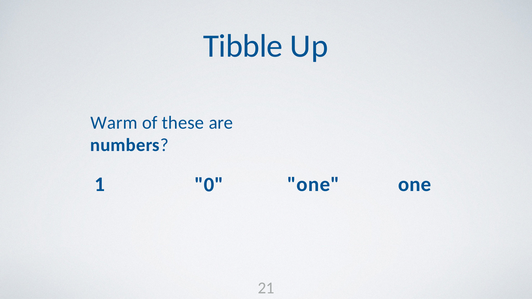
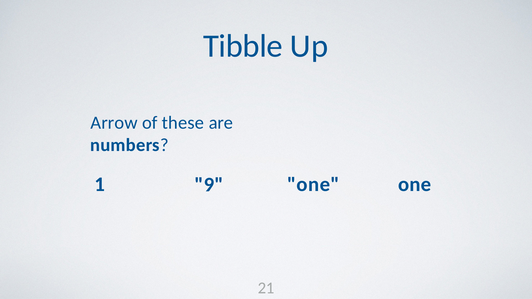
Warm: Warm -> Arrow
0: 0 -> 9
